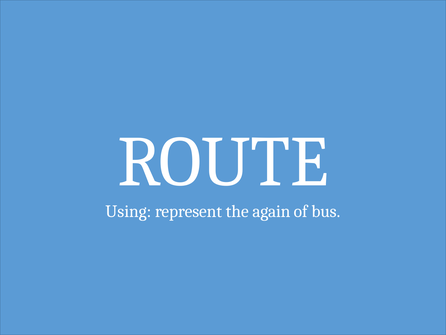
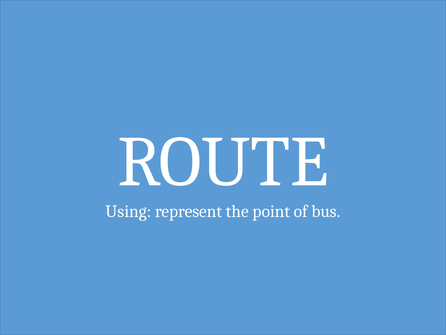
again: again -> point
